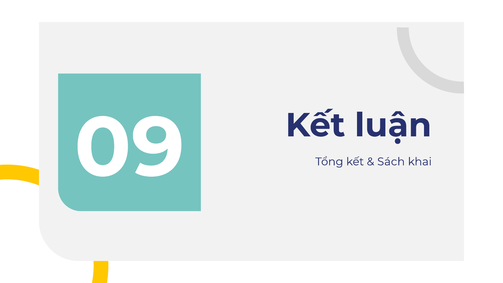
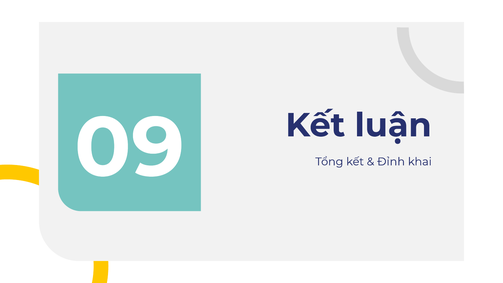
Sách: Sách -> Đỉnh
